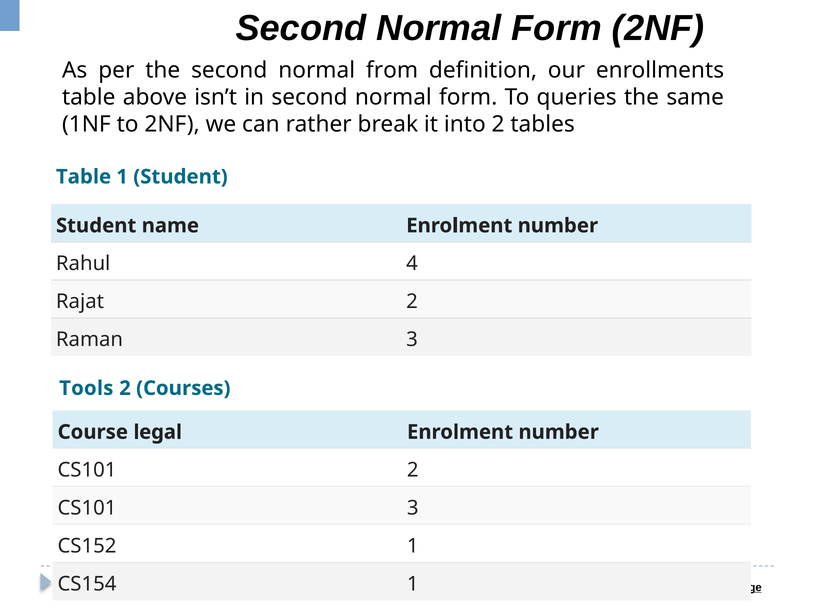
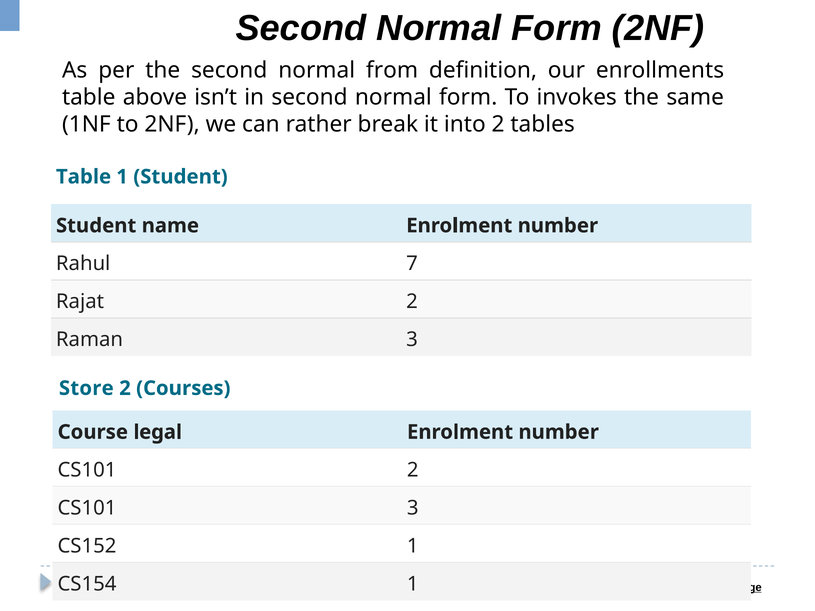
queries: queries -> invokes
4: 4 -> 7
Tools: Tools -> Store
